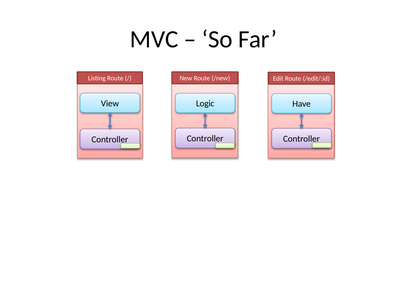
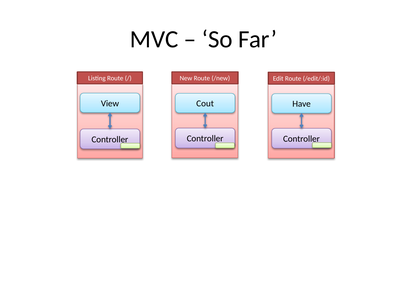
Logic: Logic -> Cout
